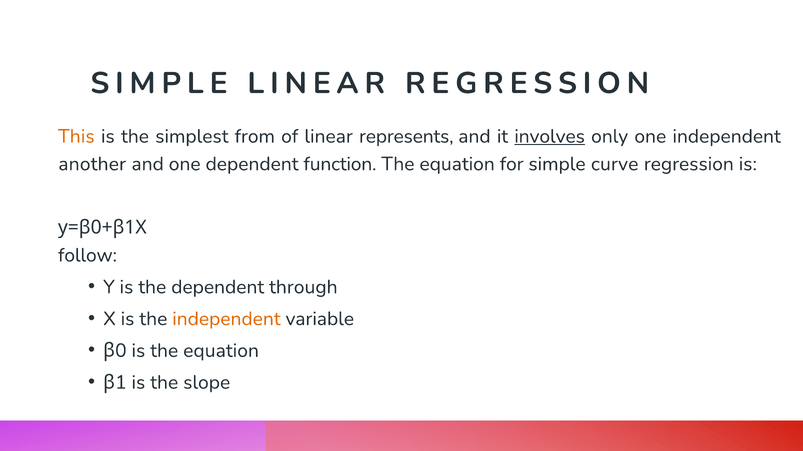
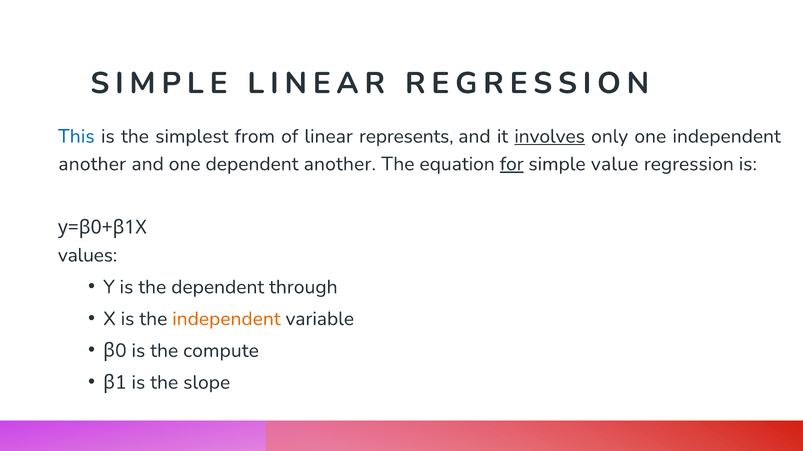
This colour: orange -> blue
dependent function: function -> another
for underline: none -> present
curve: curve -> value
follow: follow -> values
is the equation: equation -> compute
